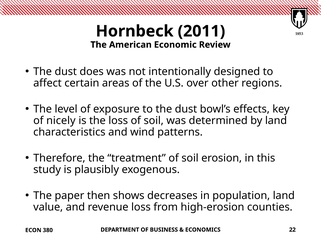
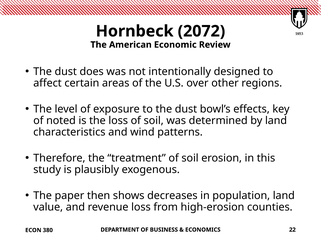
2011: 2011 -> 2072
nicely: nicely -> noted
